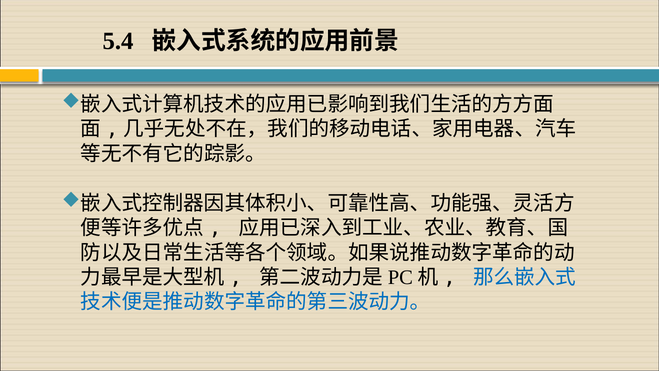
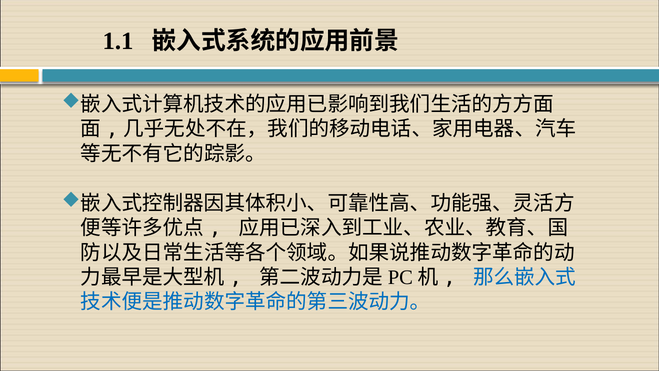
5.4: 5.4 -> 1.1
